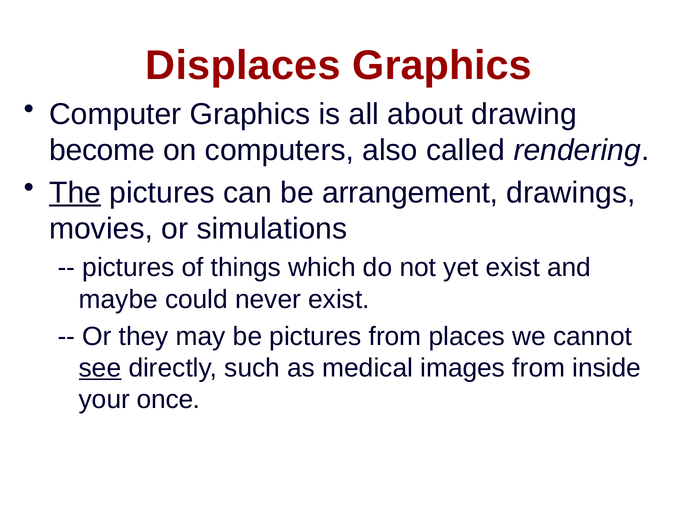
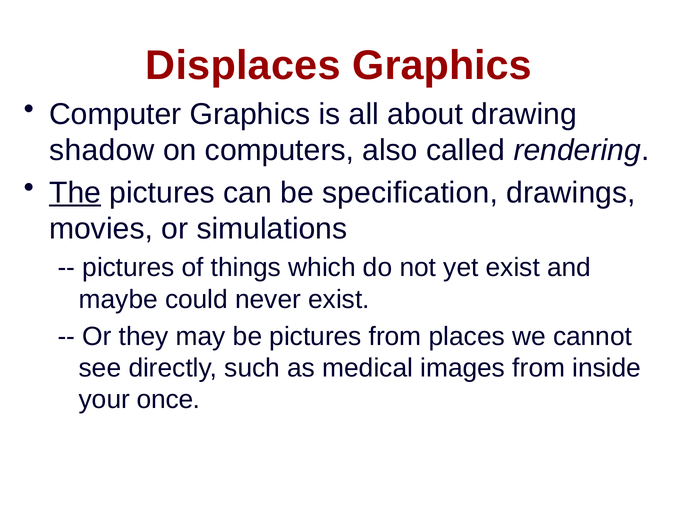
become: become -> shadow
arrangement: arrangement -> specification
see underline: present -> none
